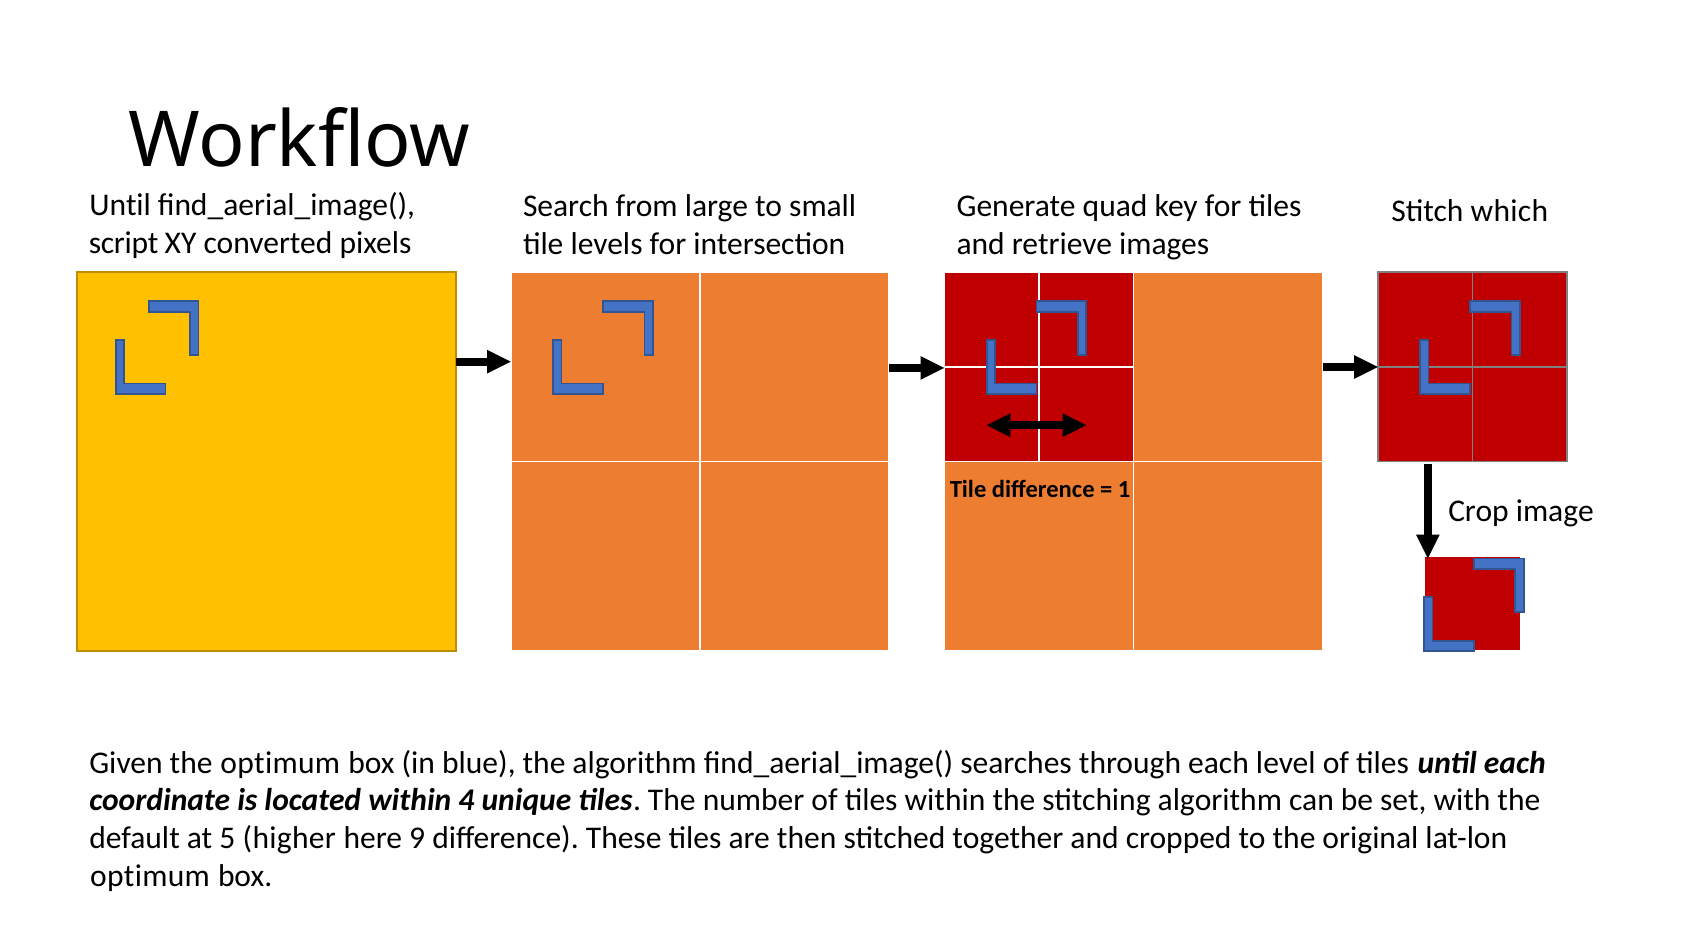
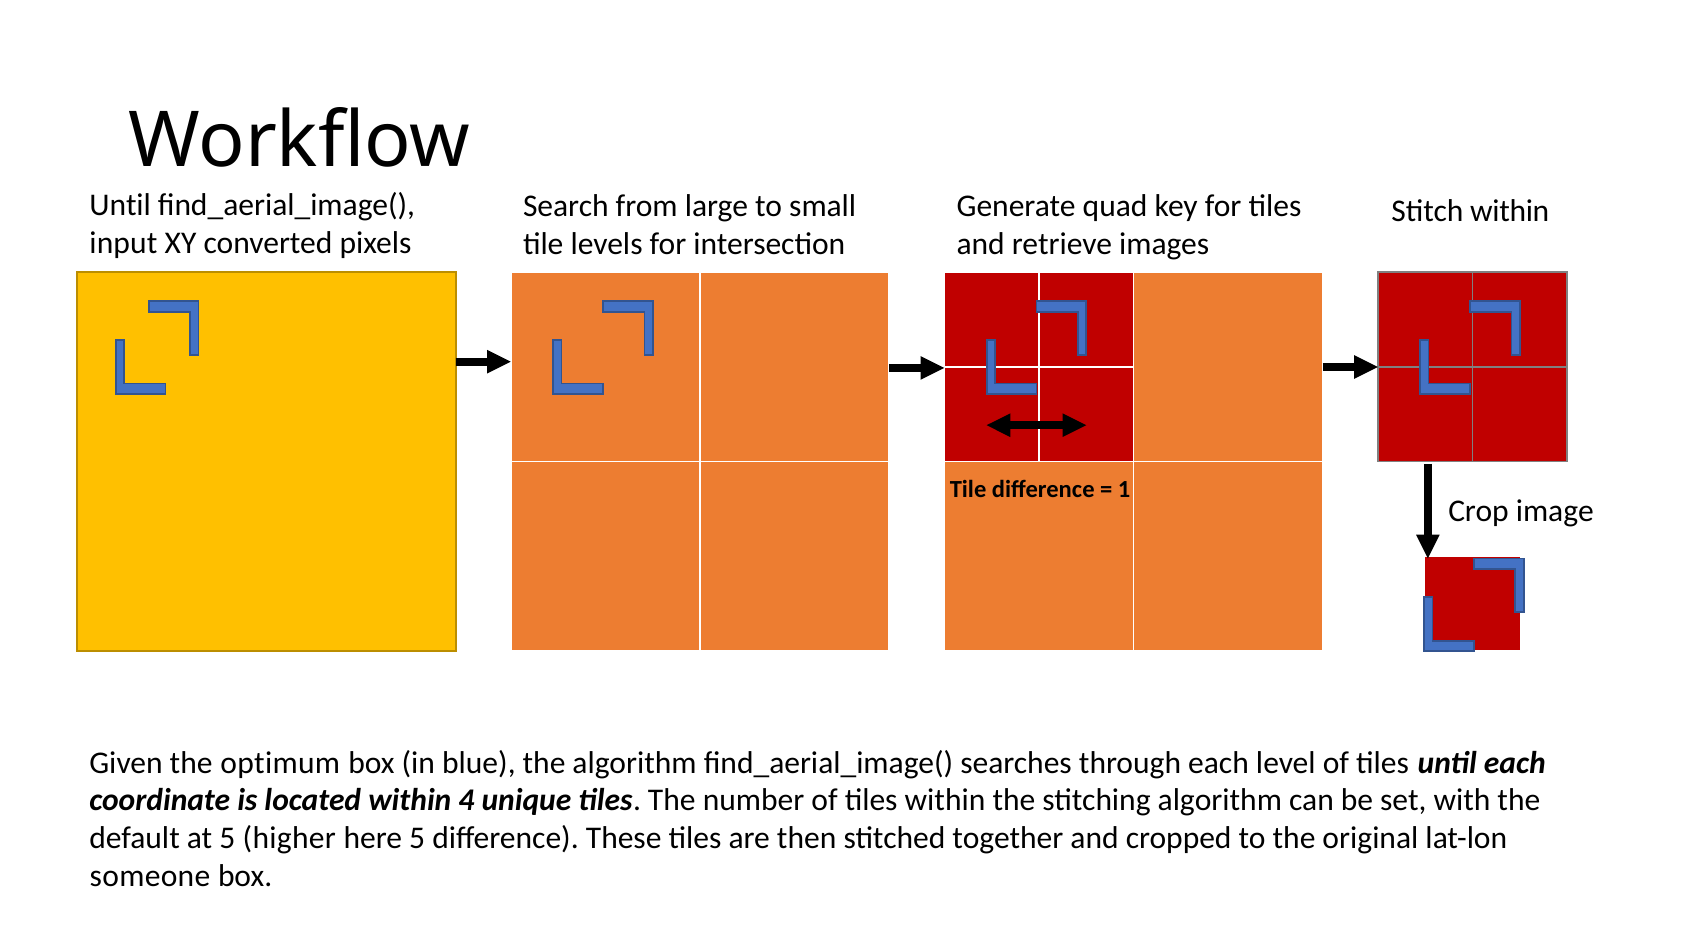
Stitch which: which -> within
script: script -> input
here 9: 9 -> 5
optimum at (150, 876): optimum -> someone
